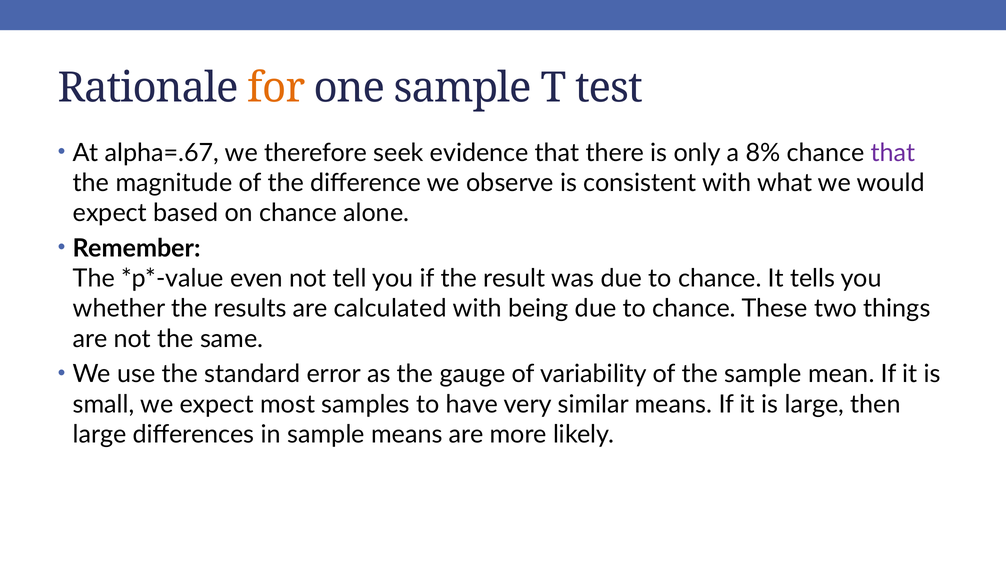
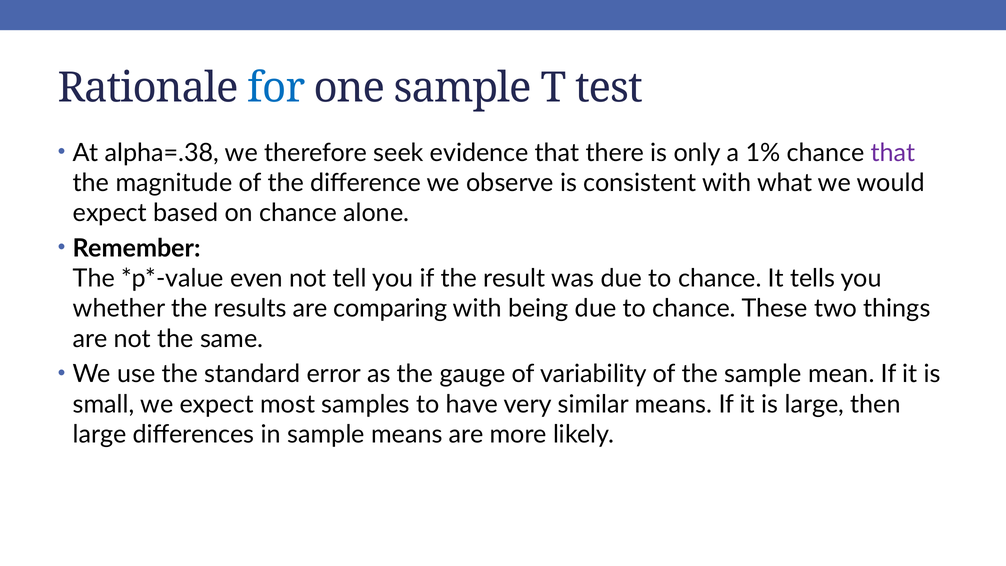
for colour: orange -> blue
alpha=.67: alpha=.67 -> alpha=.38
8%: 8% -> 1%
calculated: calculated -> comparing
